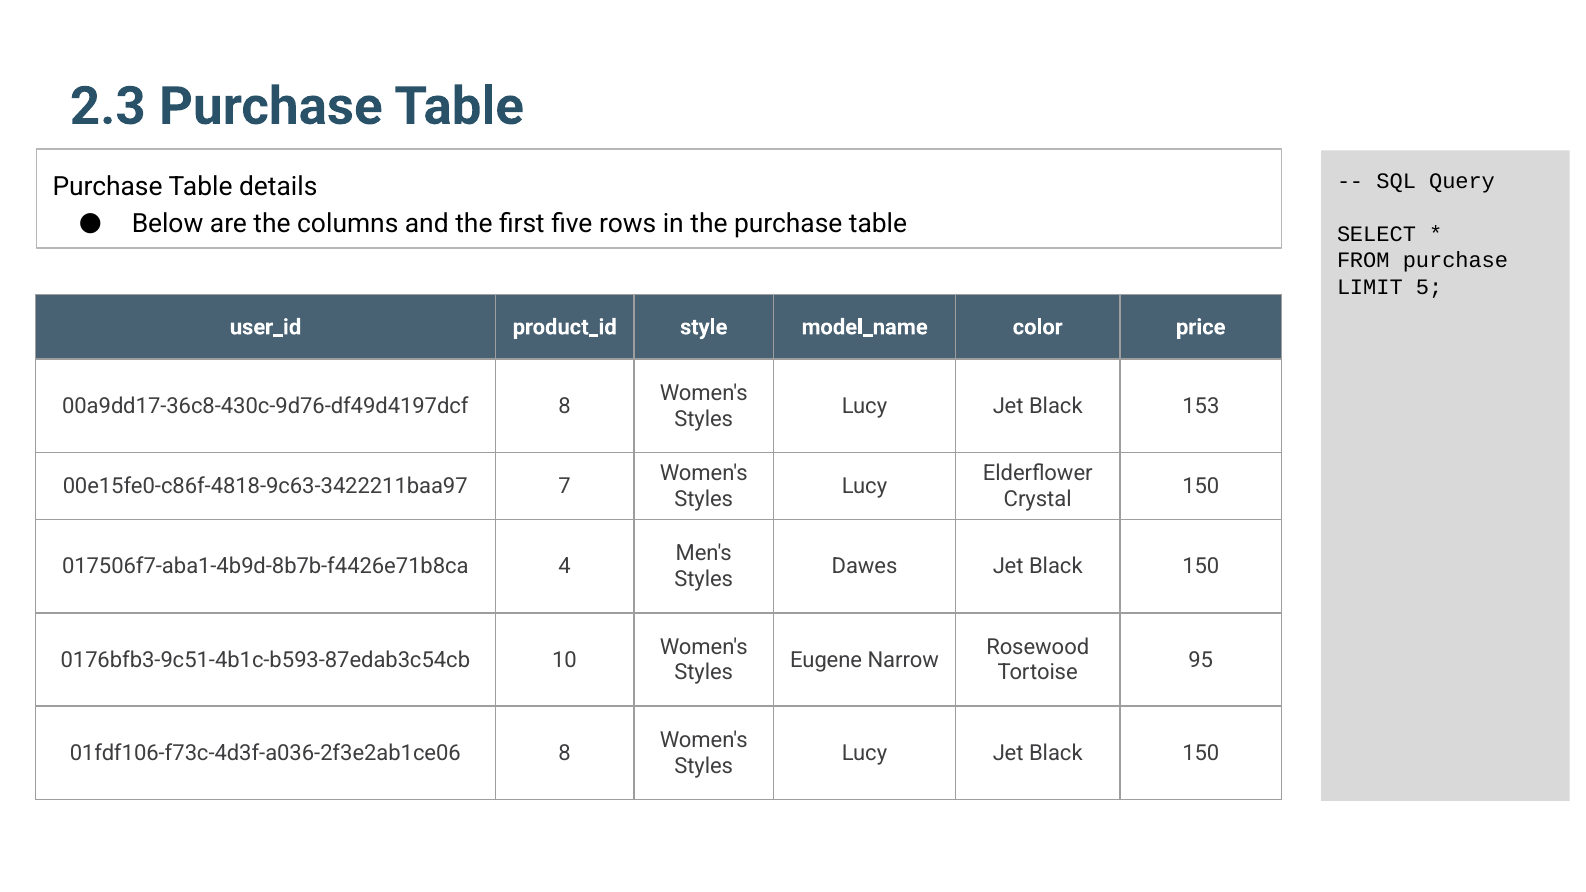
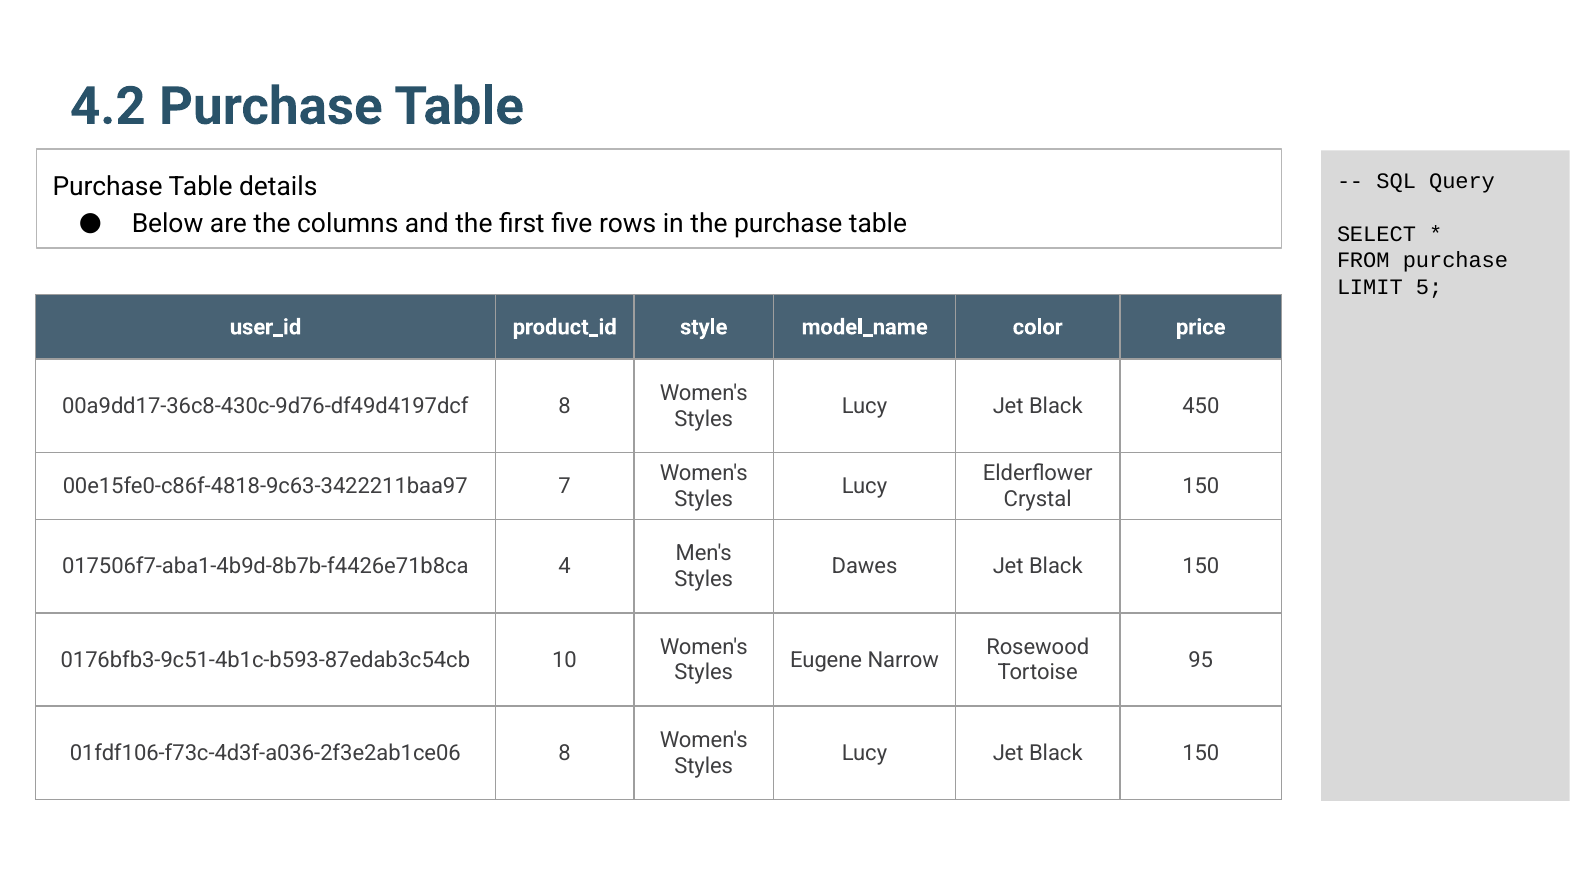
2.3: 2.3 -> 4.2
153: 153 -> 450
